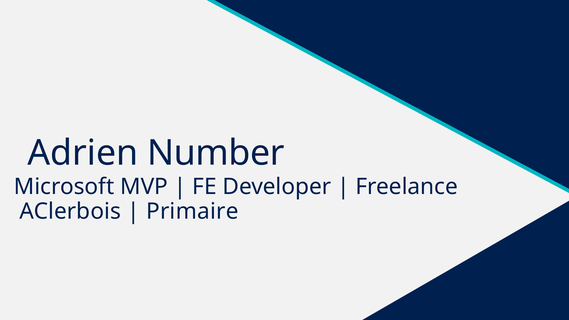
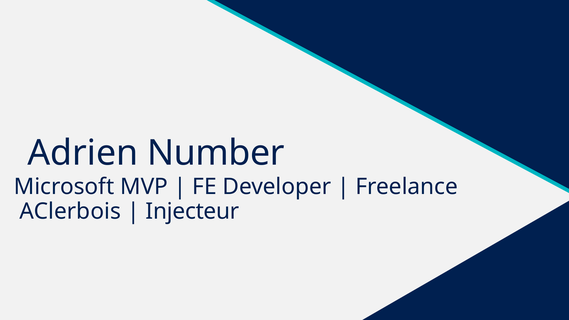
Primaire: Primaire -> Injecteur
